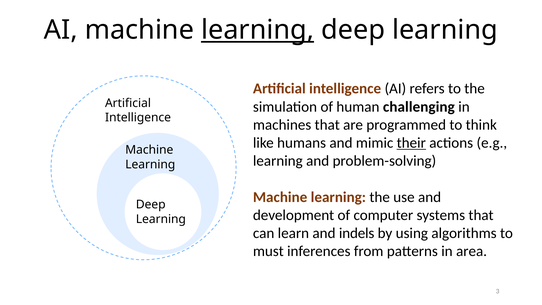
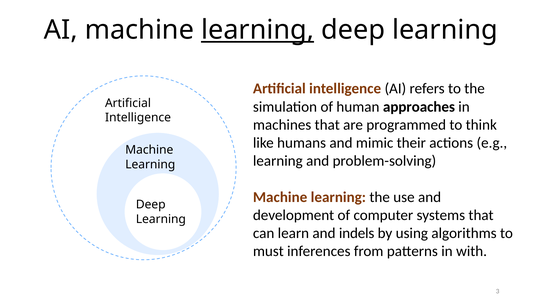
challenging: challenging -> approaches
their underline: present -> none
area: area -> with
